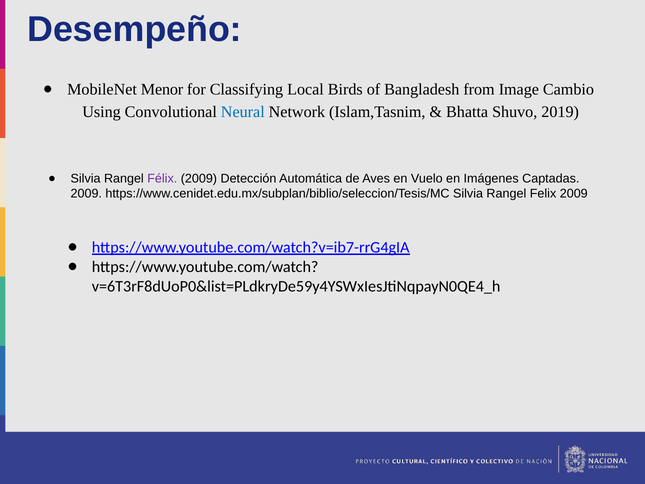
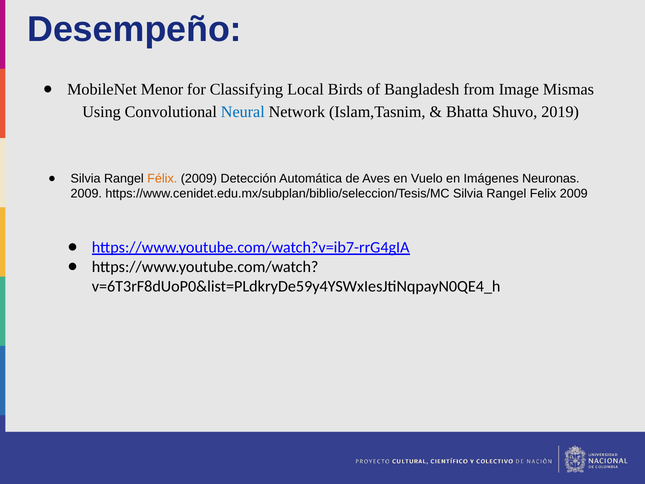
Cambio: Cambio -> Mismas
Félix colour: purple -> orange
Captadas: Captadas -> Neuronas
